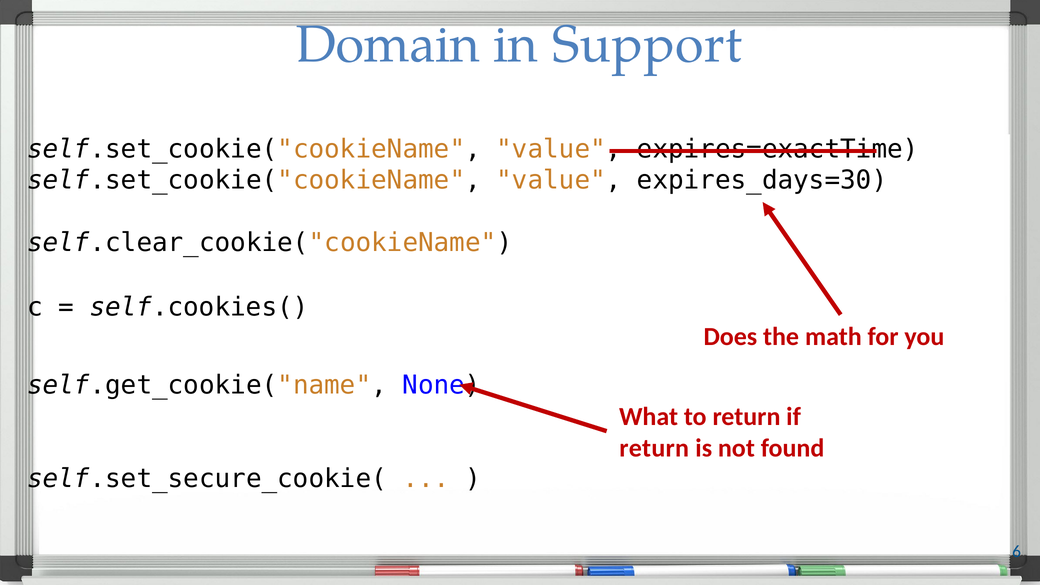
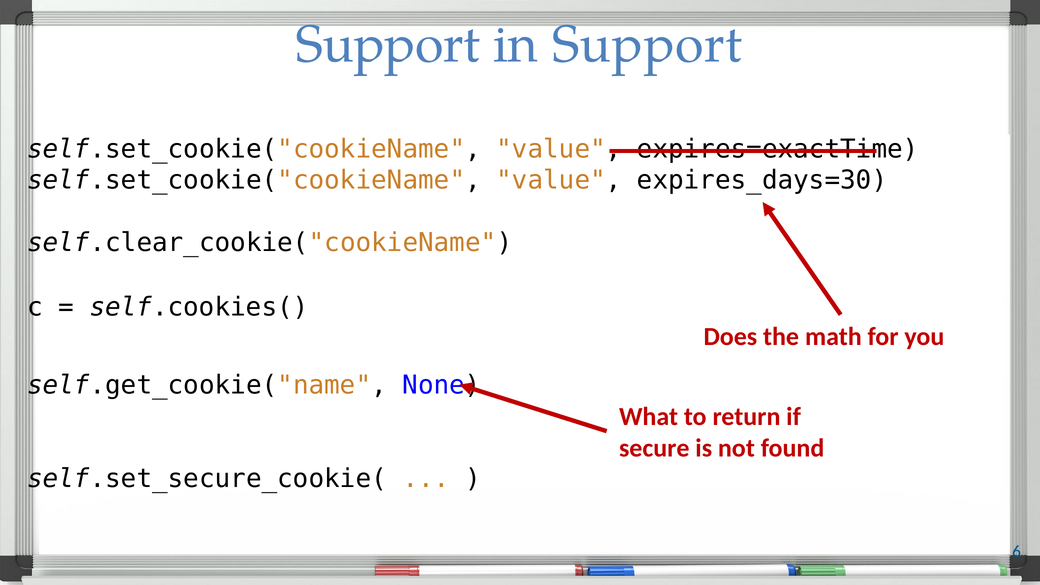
Domain at (388, 45): Domain -> Support
return at (654, 448): return -> secure
